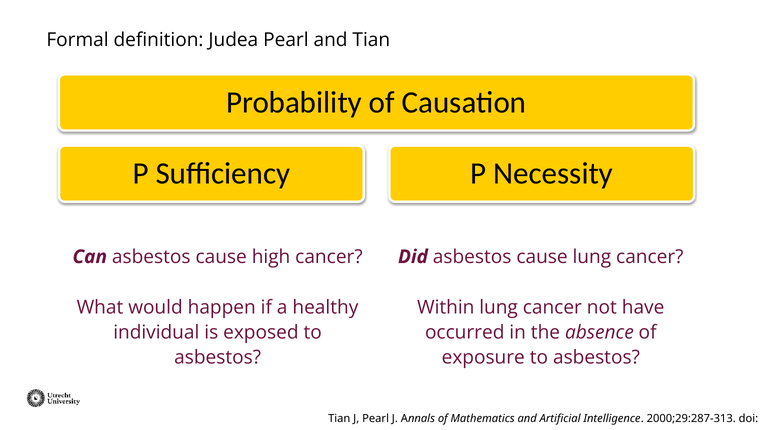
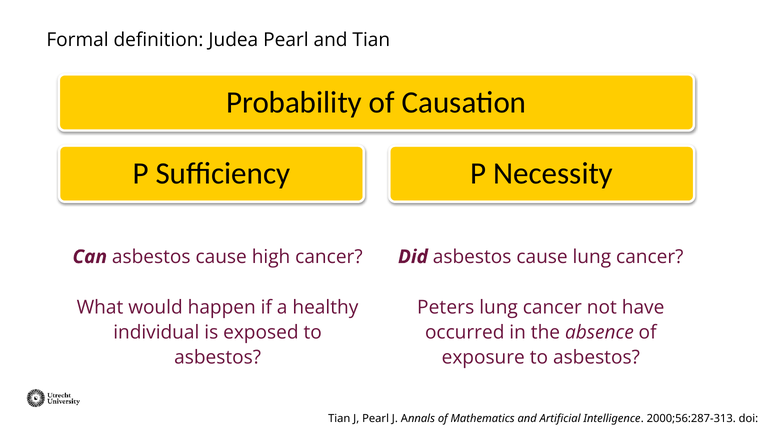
Within: Within -> Peters
2000;29:287-313: 2000;29:287-313 -> 2000;56:287-313
